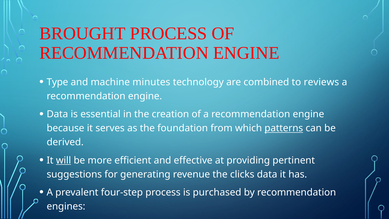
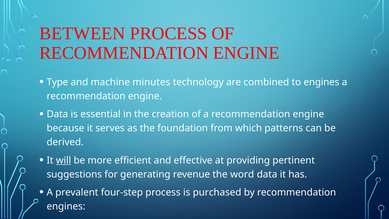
BROUGHT: BROUGHT -> BETWEEN
to reviews: reviews -> engines
patterns underline: present -> none
clicks: clicks -> word
